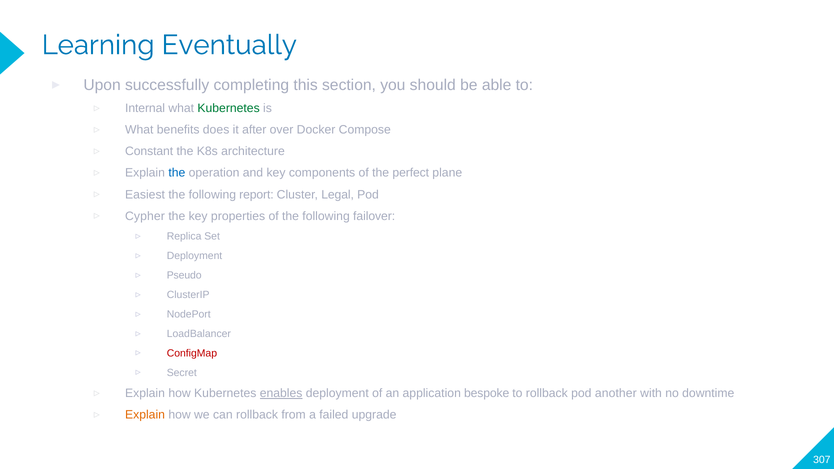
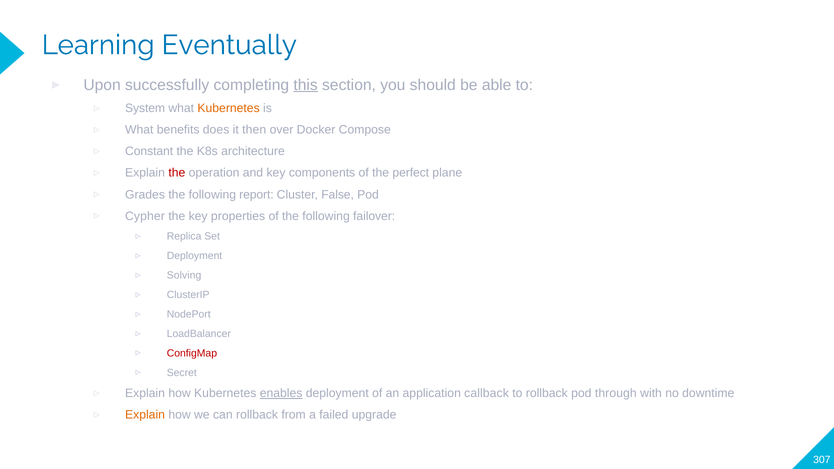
this underline: none -> present
Internal: Internal -> System
Kubernetes at (229, 108) colour: green -> orange
after: after -> then
the at (177, 173) colour: blue -> red
Easiest: Easiest -> Grades
Legal: Legal -> False
Pseudo: Pseudo -> Solving
bespoke: bespoke -> callback
another: another -> through
